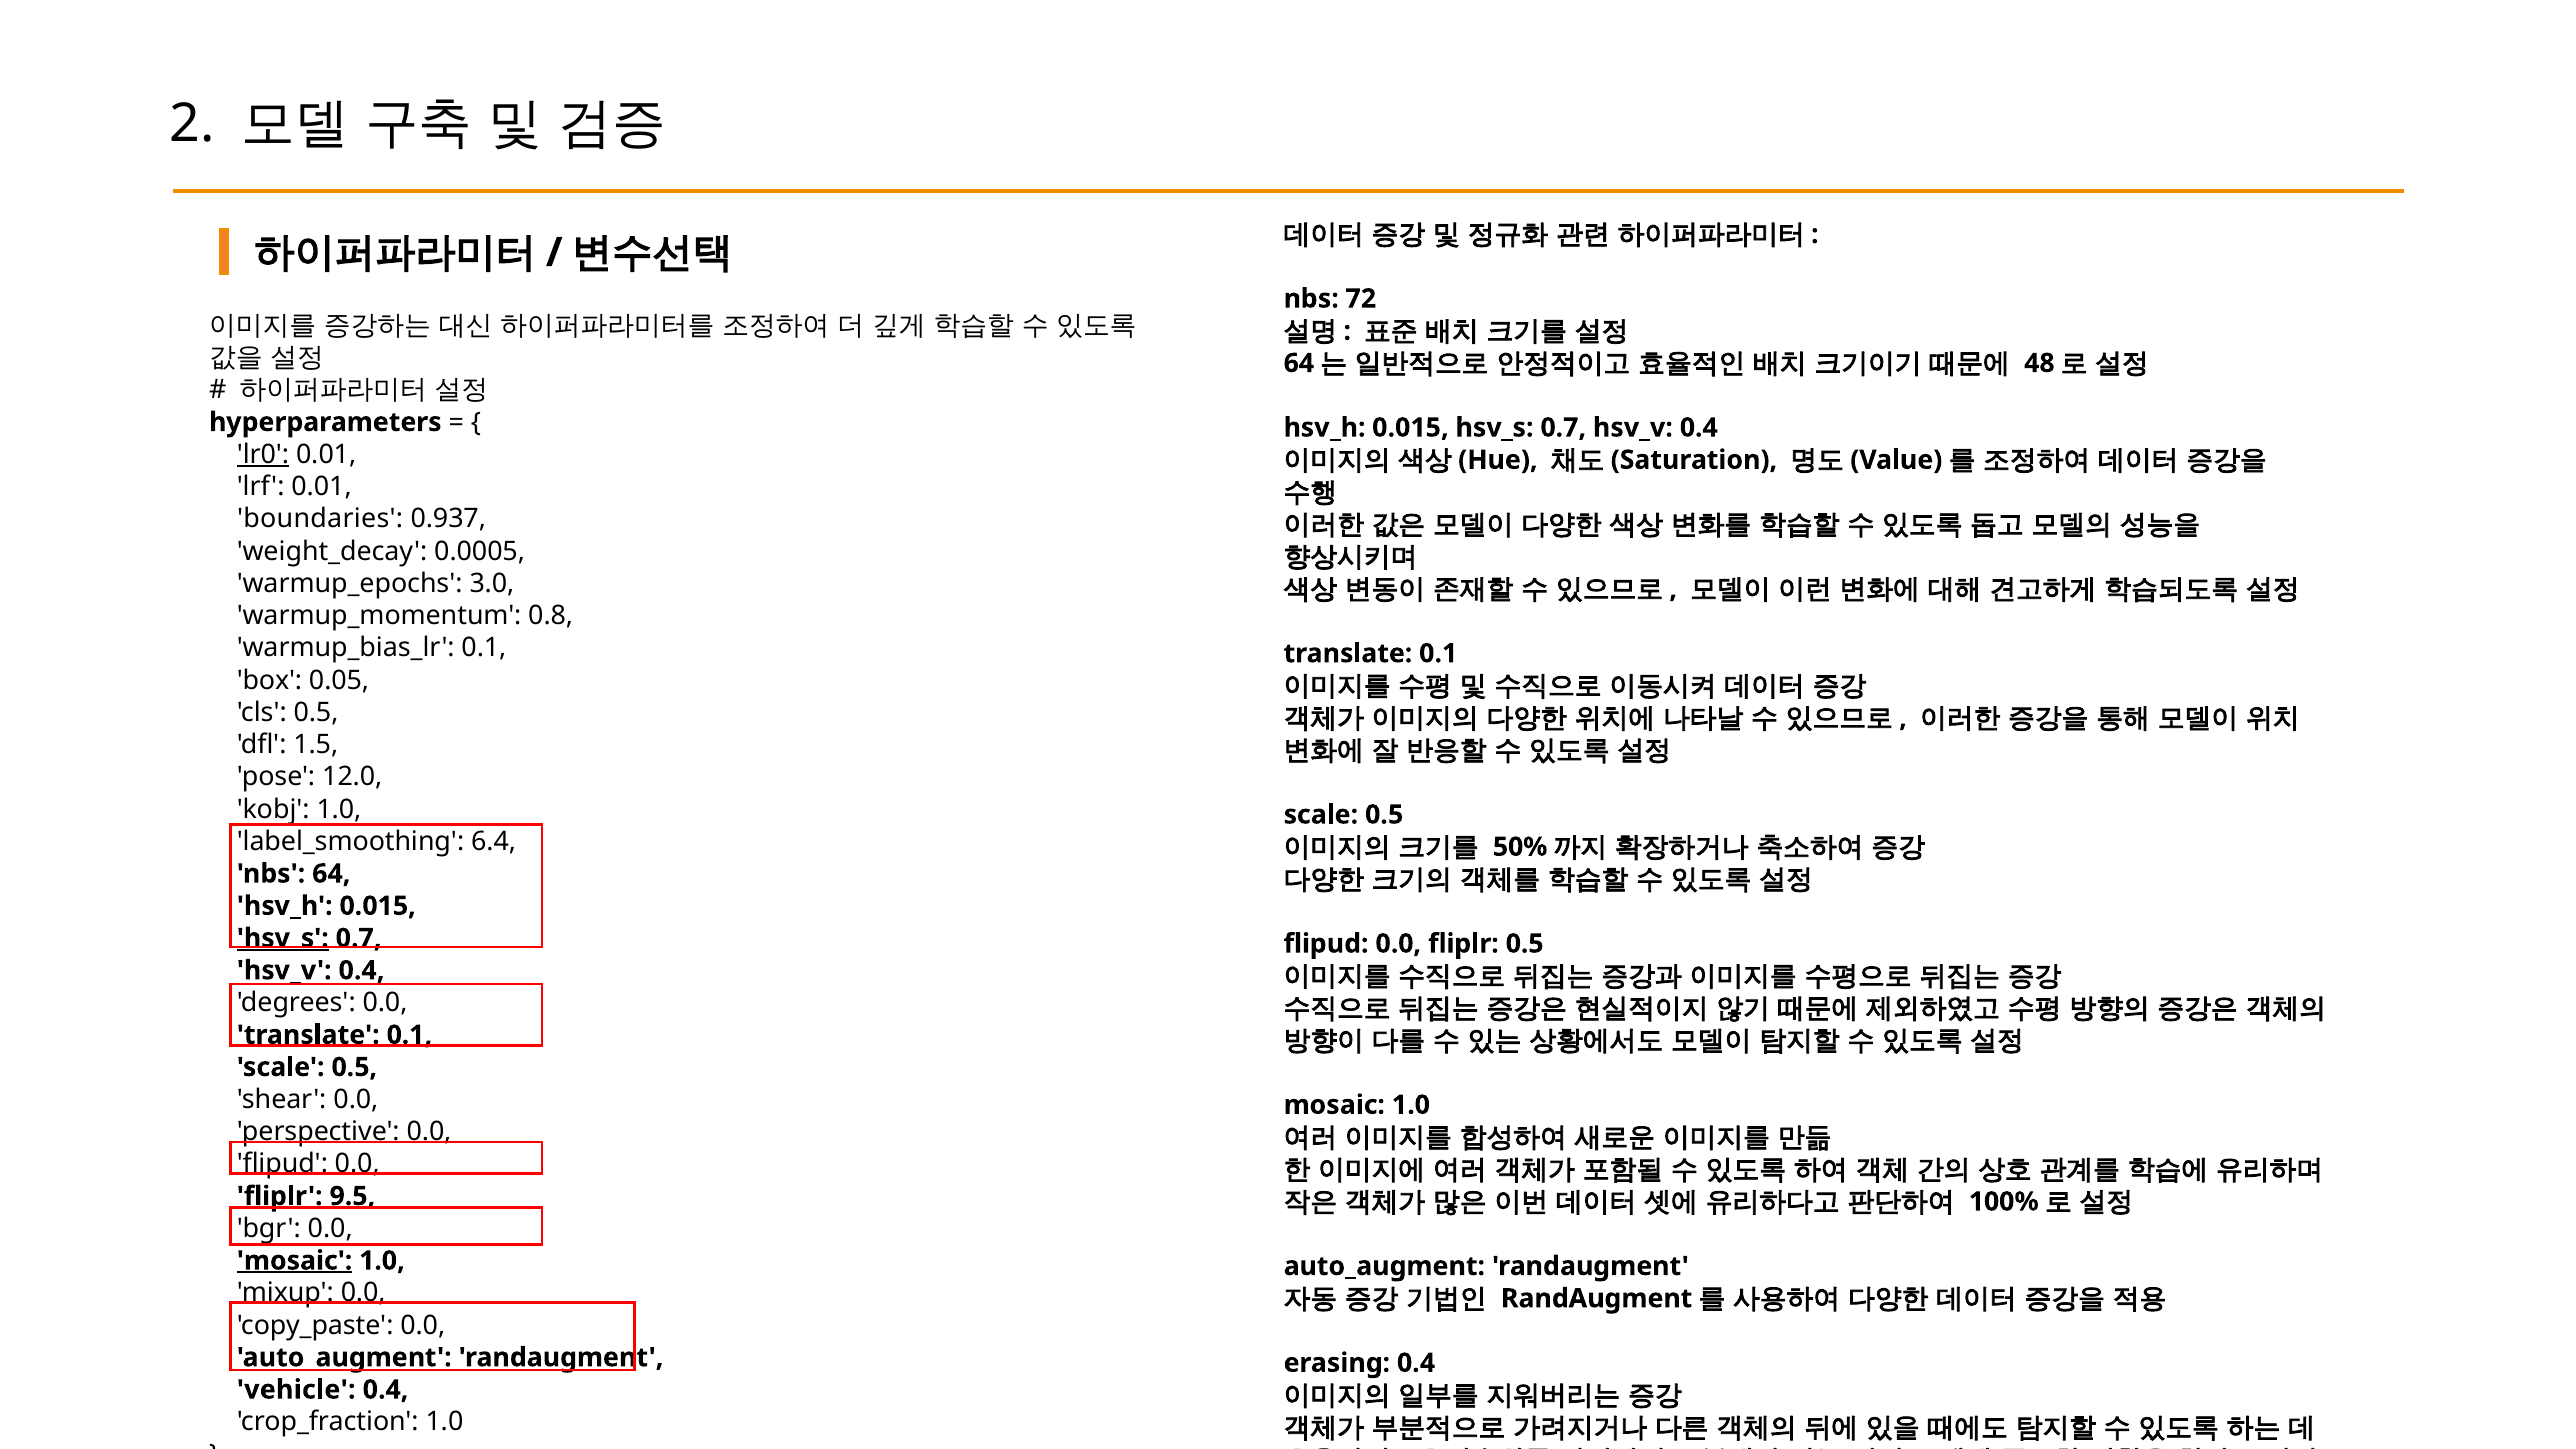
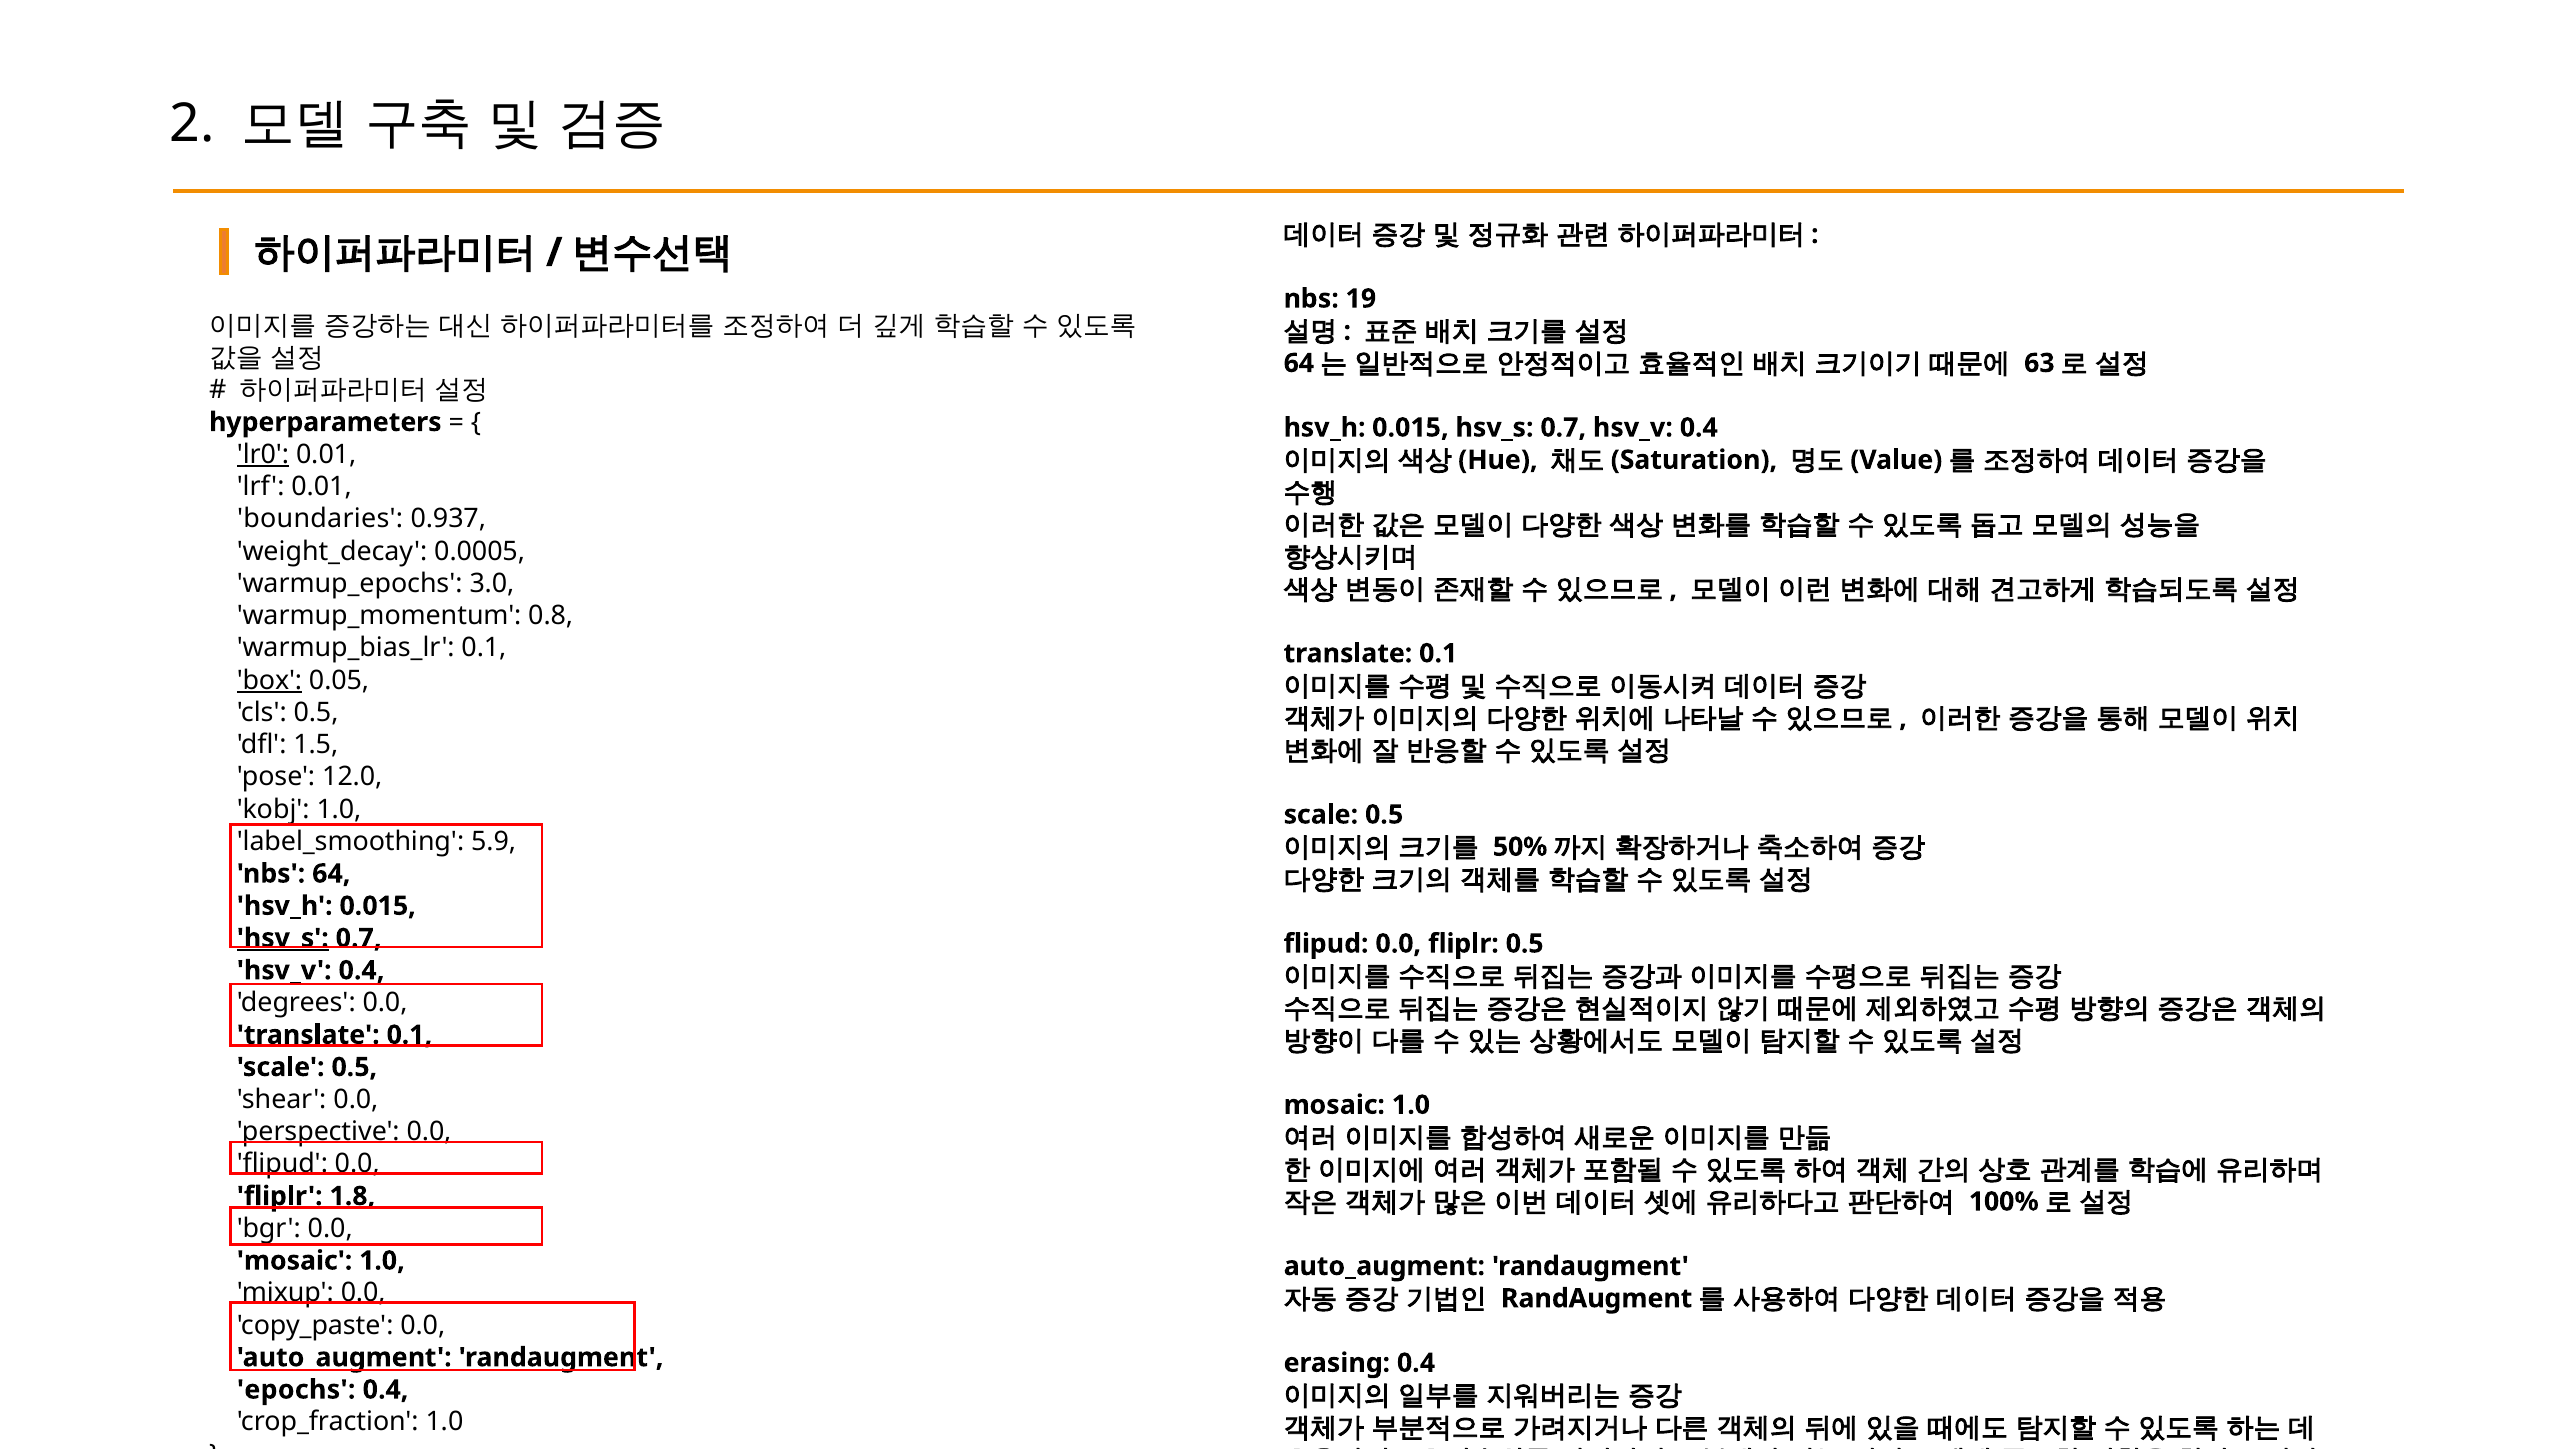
72: 72 -> 19
48: 48 -> 63
box underline: none -> present
6.4: 6.4 -> 5.9
9.5: 9.5 -> 1.8
mosaic at (295, 1261) underline: present -> none
vehicle: vehicle -> epochs
